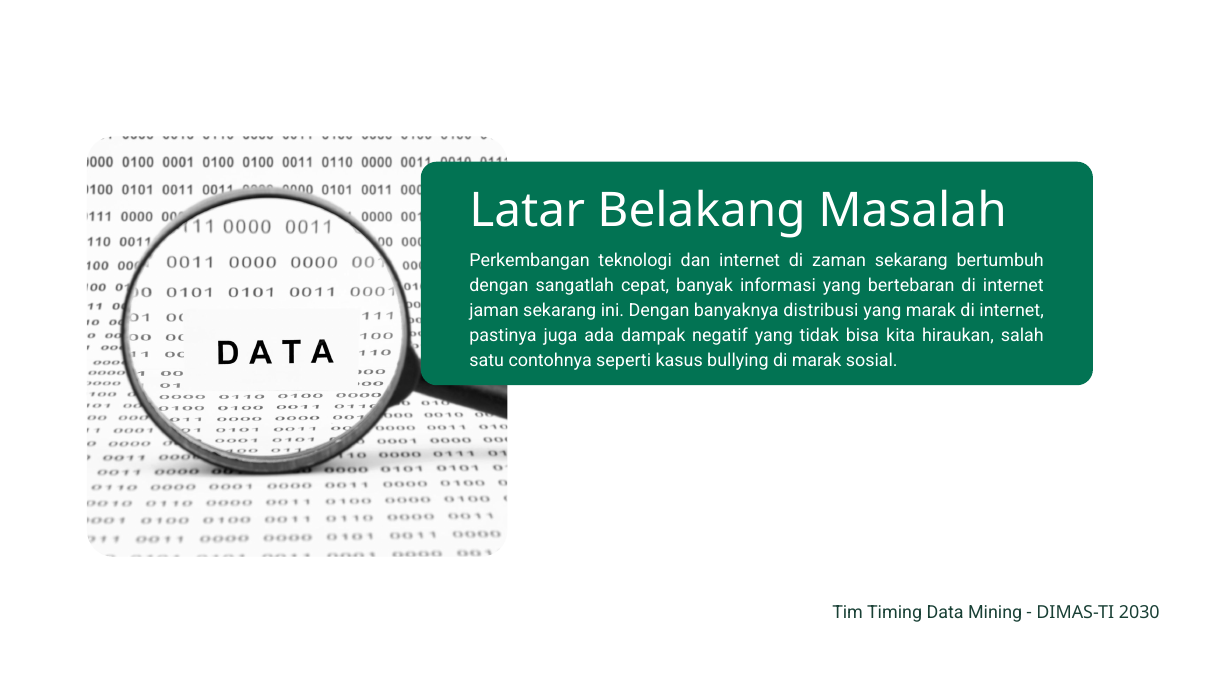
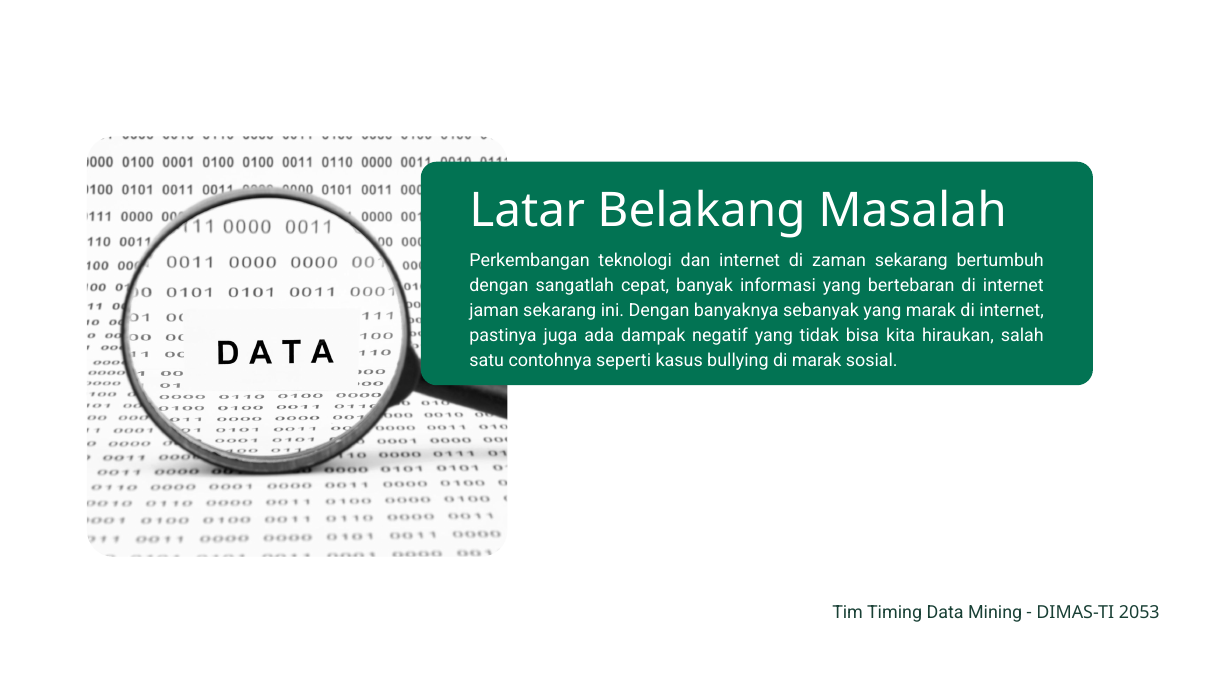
distribusi: distribusi -> sebanyak
2030: 2030 -> 2053
